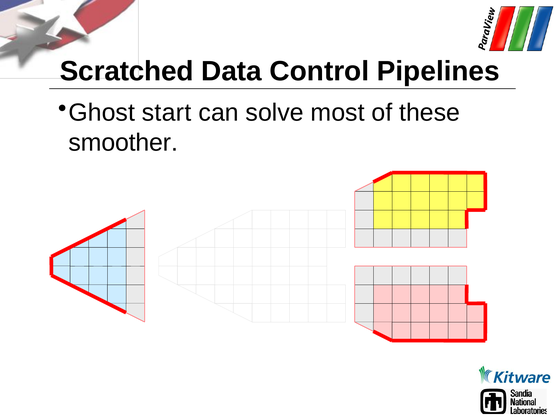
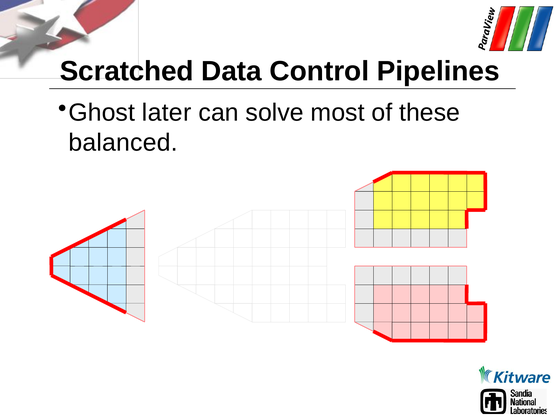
start: start -> later
smoother: smoother -> balanced
